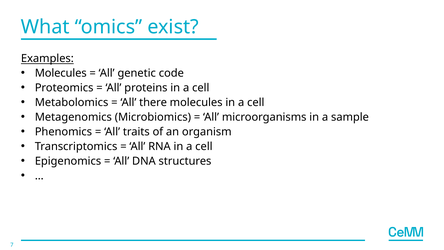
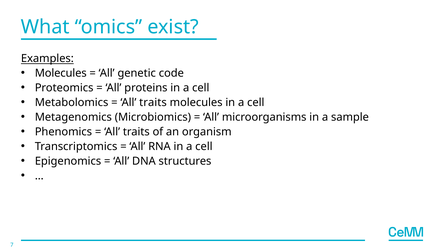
there at (153, 102): there -> traits
